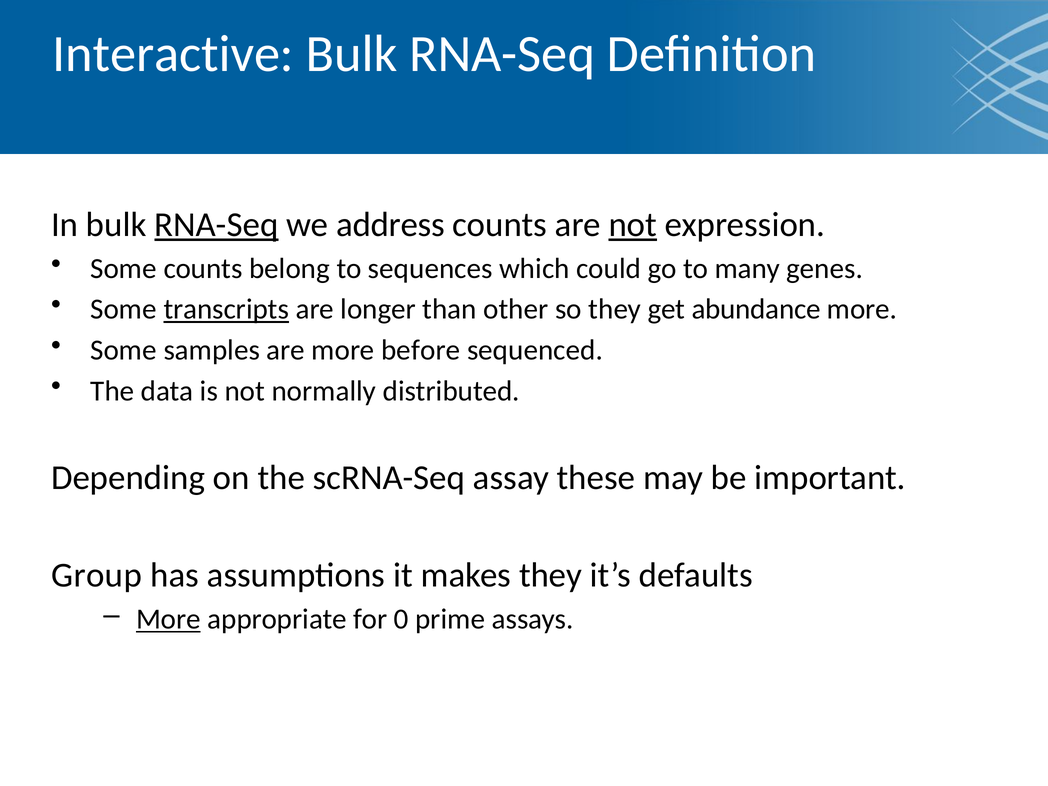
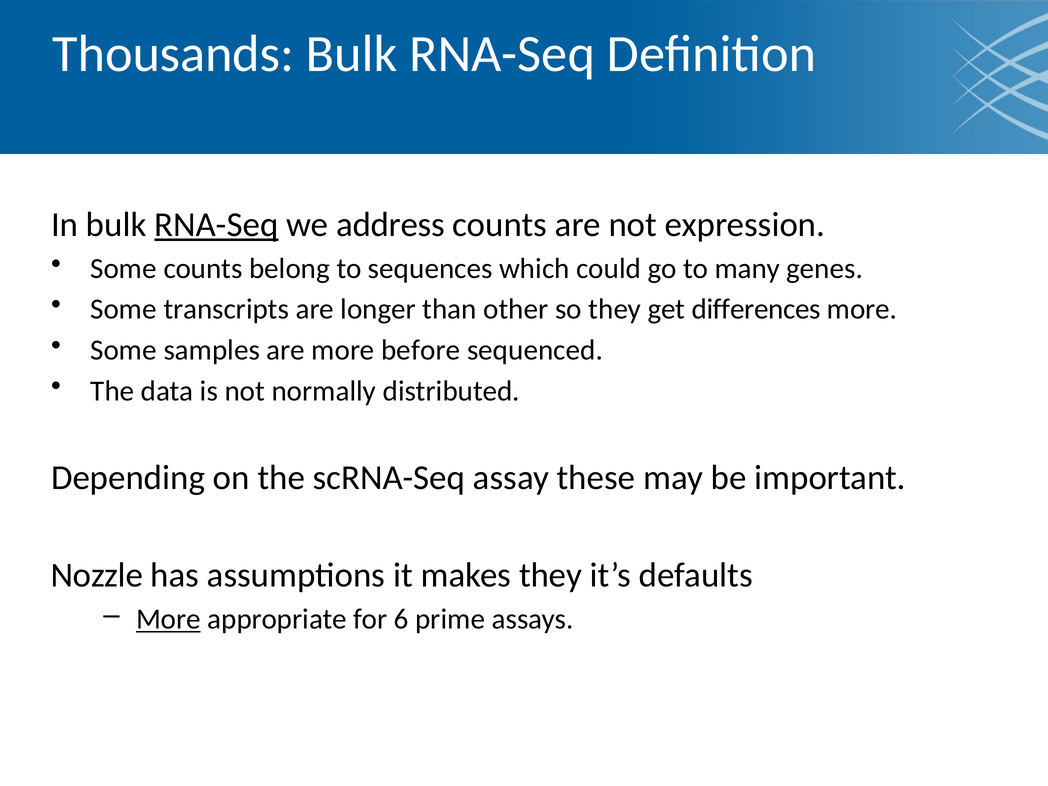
Interactive: Interactive -> Thousands
not at (633, 225) underline: present -> none
transcripts underline: present -> none
abundance: abundance -> differences
Group: Group -> Nozzle
0: 0 -> 6
